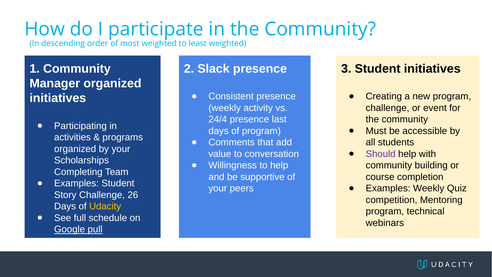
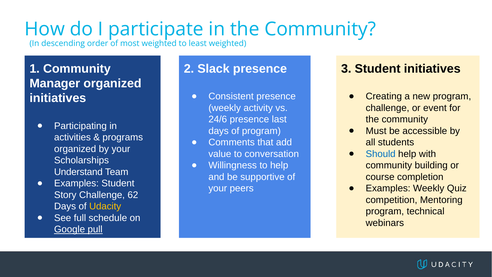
24/4: 24/4 -> 24/6
Should colour: purple -> blue
Completing: Completing -> Understand
26: 26 -> 62
